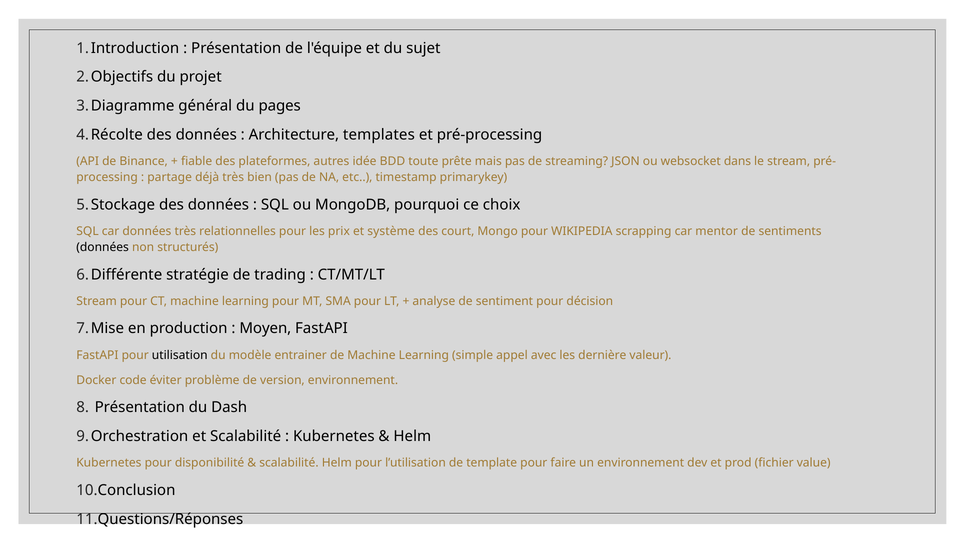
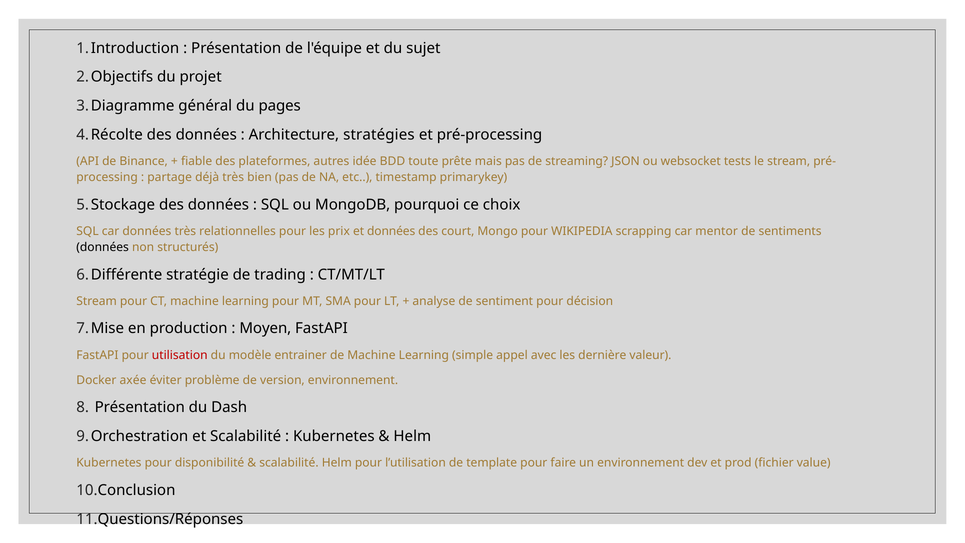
templates: templates -> stratégies
dans: dans -> tests
et système: système -> données
utilisation colour: black -> red
code: code -> axée
